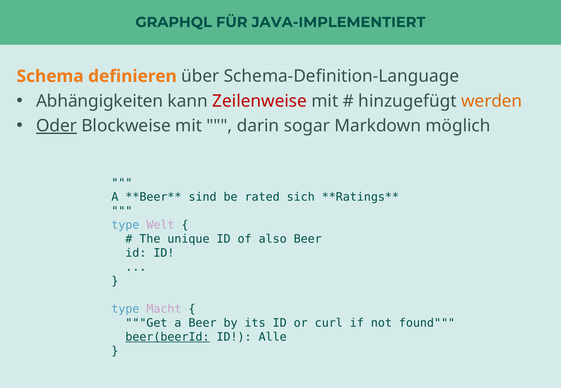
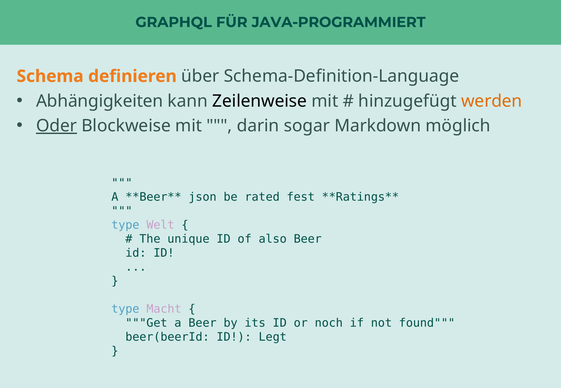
JAVA-IMPLEMENTIERT: JAVA-IMPLEMENTIERT -> JAVA-PROGRAMMIERT
Zeilenweise colour: red -> black
sind: sind -> json
sich: sich -> fest
curl: curl -> noch
beer(beerId underline: present -> none
Alle: Alle -> Legt
